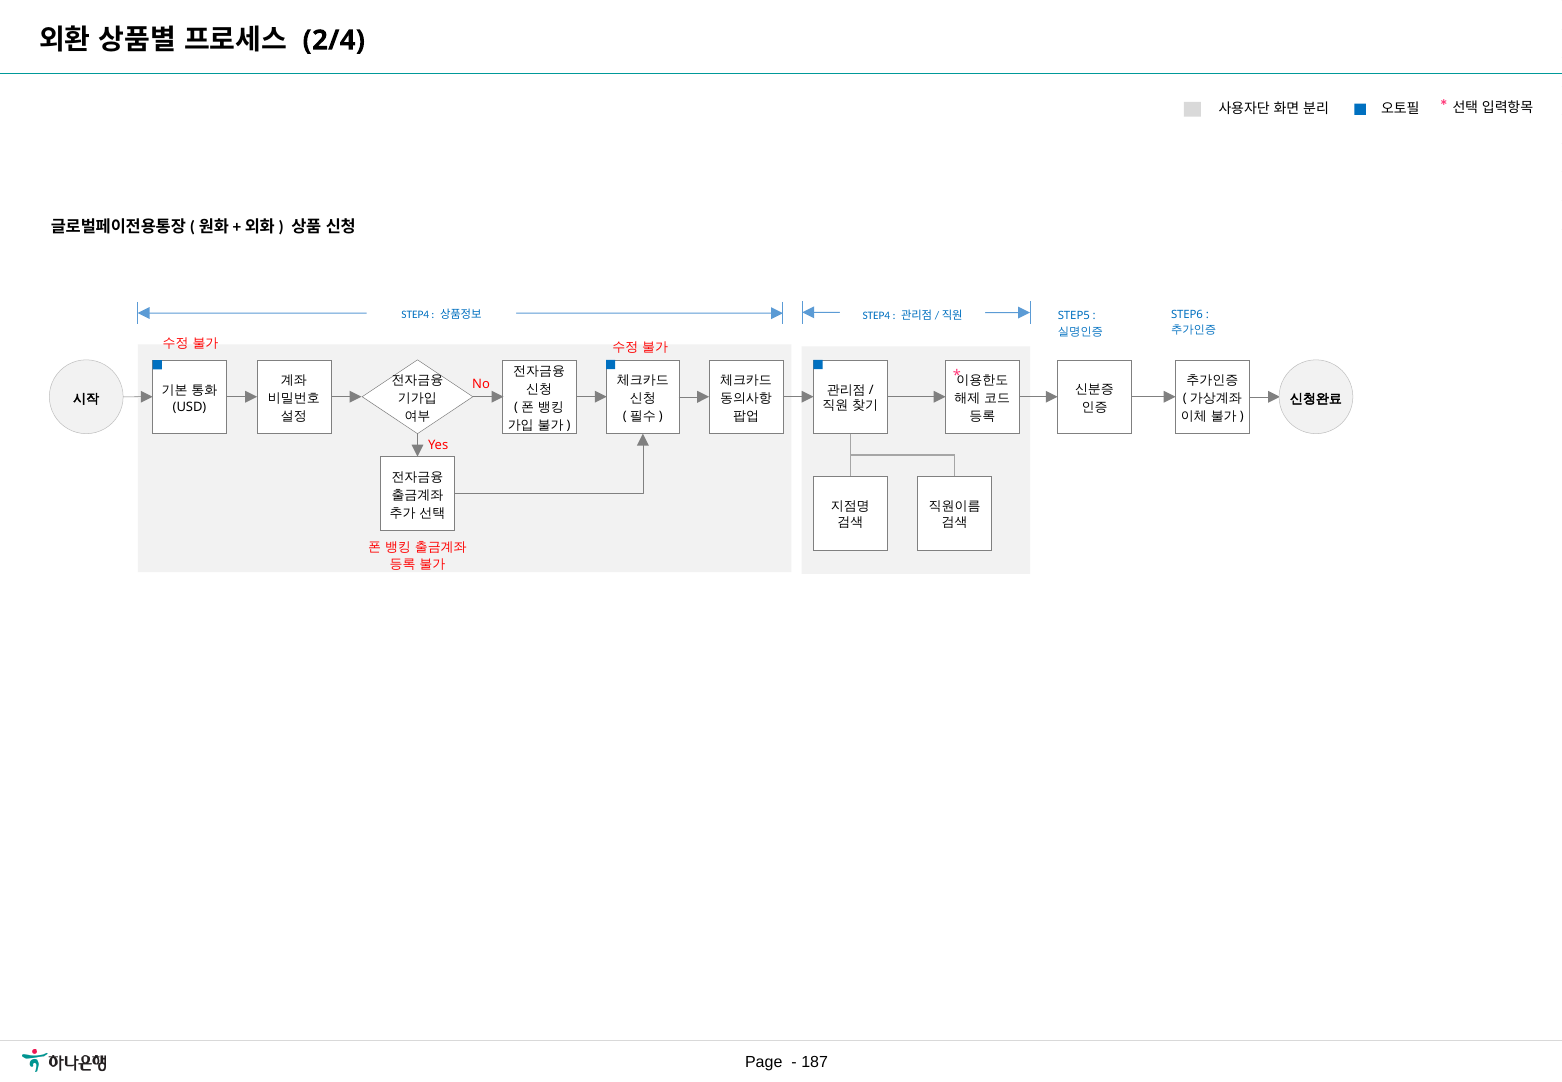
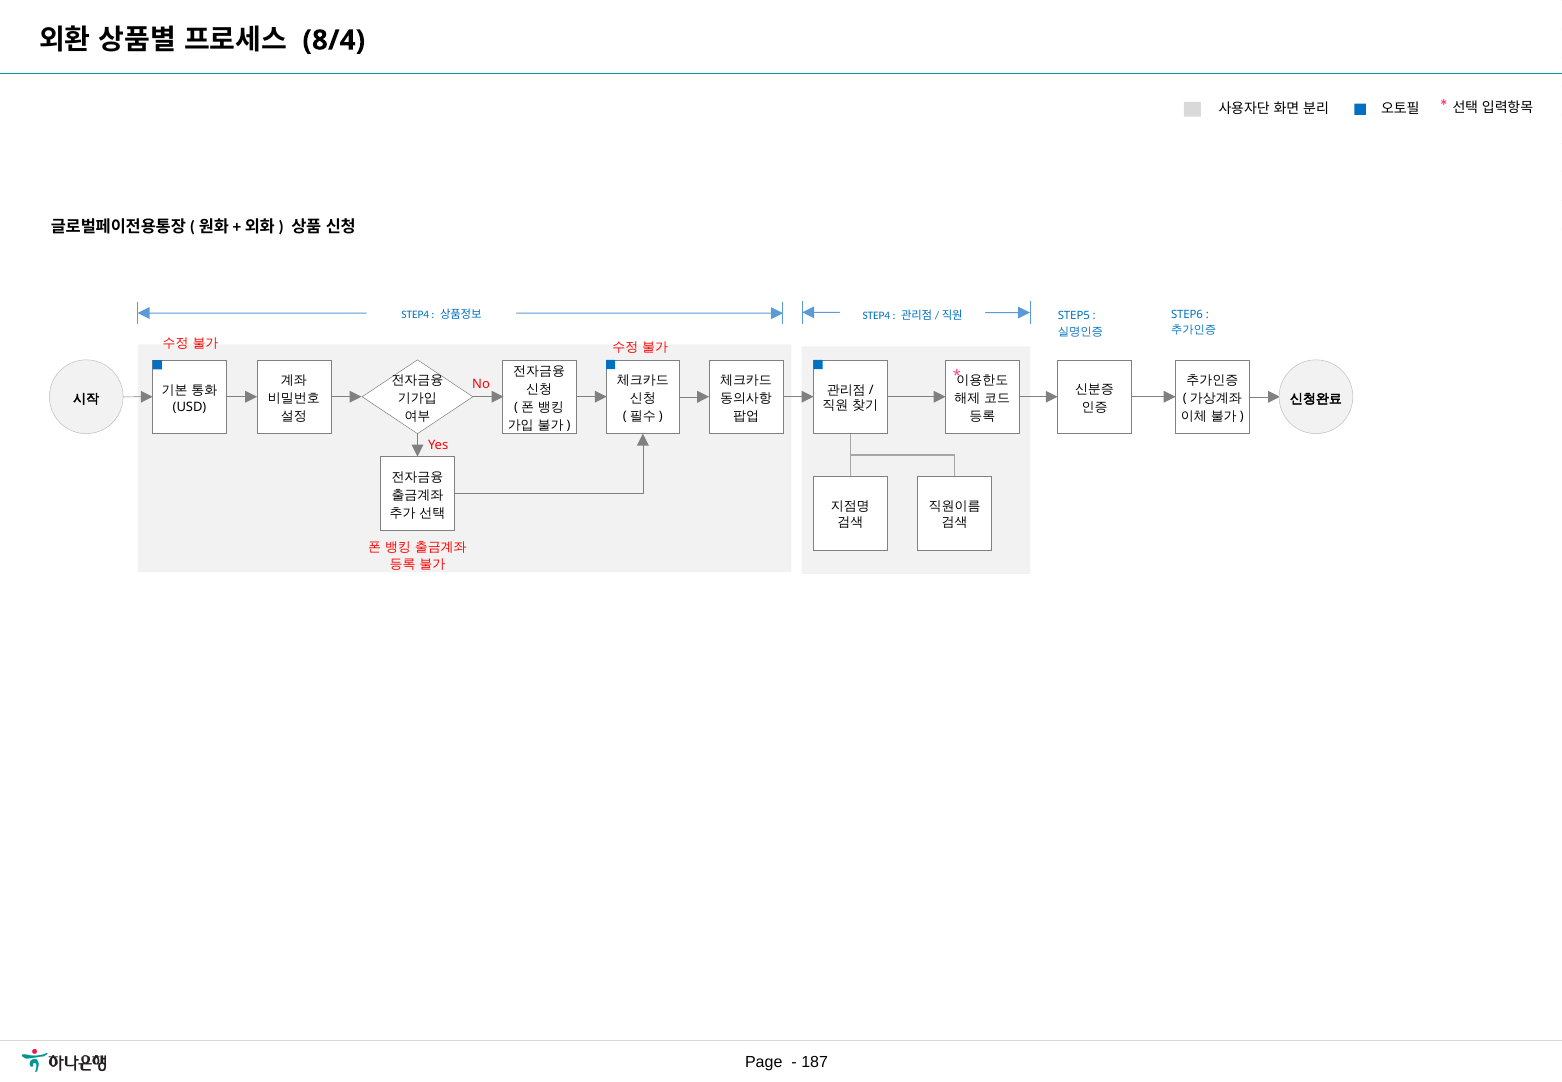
2/4: 2/4 -> 8/4
